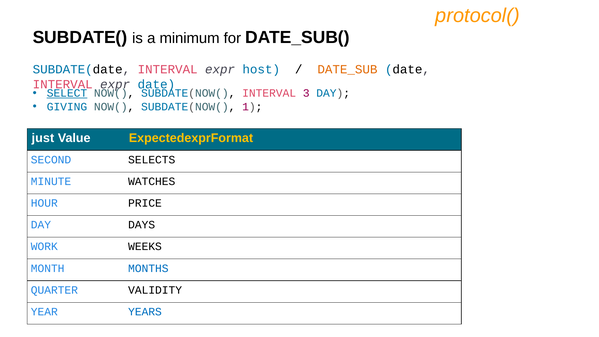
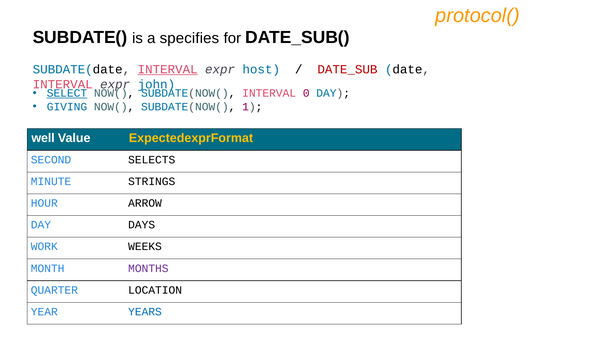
minimum: minimum -> specifies
INTERVAL at (168, 69) underline: none -> present
DATE_SUB colour: orange -> red
expr date: date -> john
3: 3 -> 0
just: just -> well
WATCHES: WATCHES -> STRINGS
PRICE: PRICE -> ARROW
MONTHS colour: blue -> purple
VALIDITY: VALIDITY -> LOCATION
